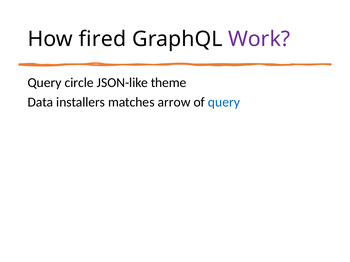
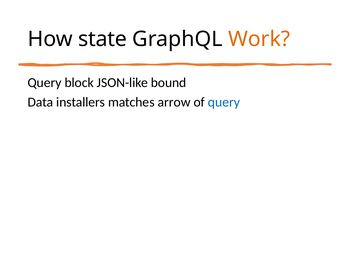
fired: fired -> state
Work colour: purple -> orange
circle: circle -> block
theme: theme -> bound
